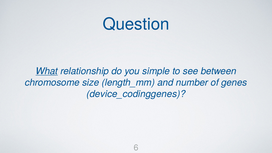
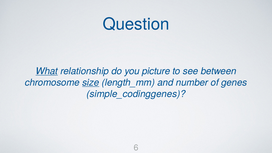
simple: simple -> picture
size underline: none -> present
device_codinggenes: device_codinggenes -> simple_codinggenes
